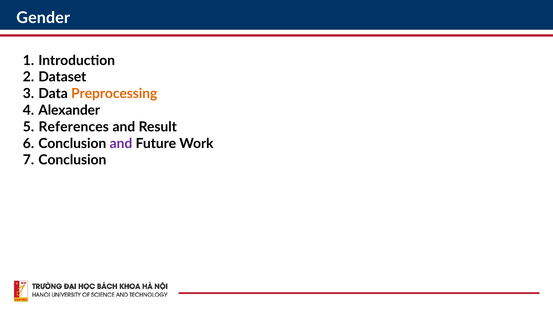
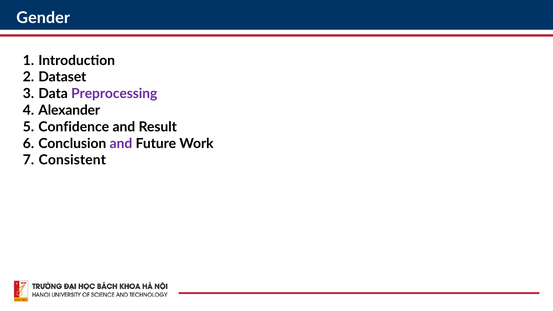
Preprocessing colour: orange -> purple
References: References -> Confidence
Conclusion at (72, 160): Conclusion -> Consistent
